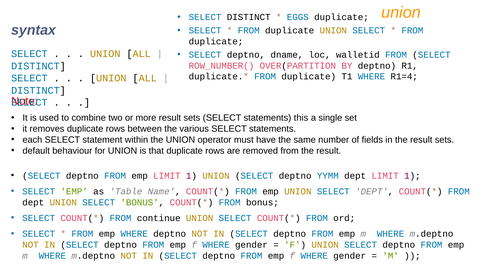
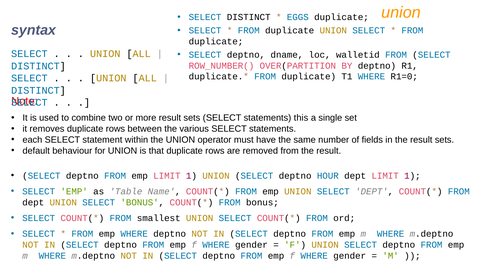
R1=4: R1=4 -> R1=0
YYMM: YYMM -> HOUR
continue: continue -> smallest
